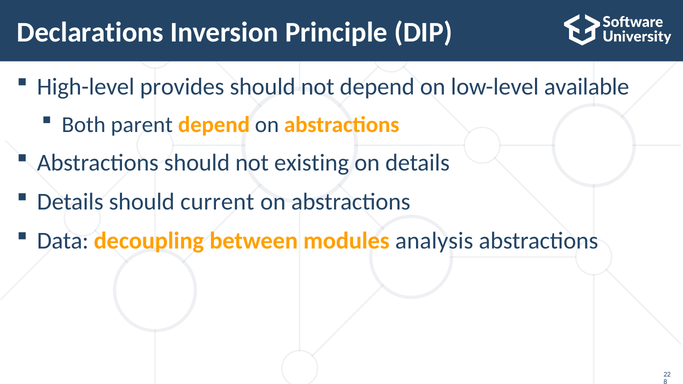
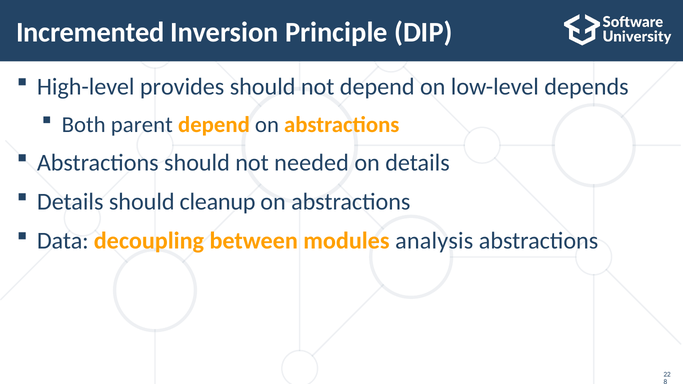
Declarations: Declarations -> Incremented
available: available -> depends
existing: existing -> needed
current: current -> cleanup
